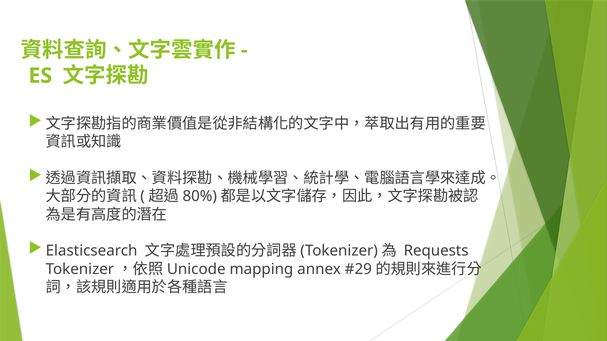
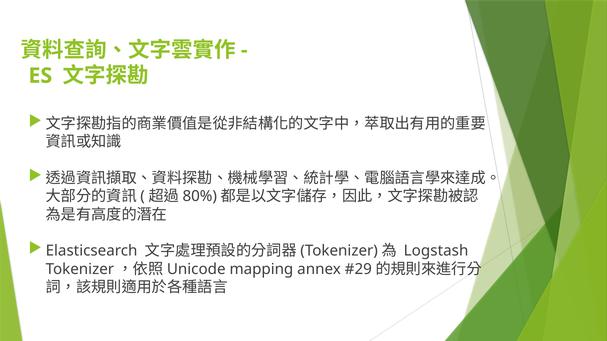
Requests: Requests -> Logstash
